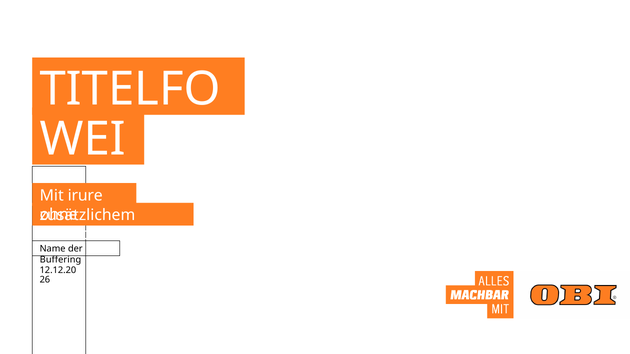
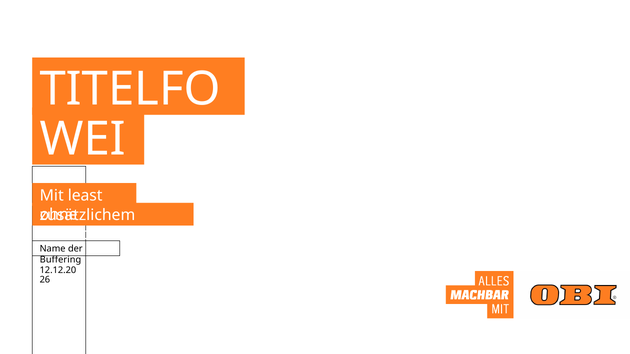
irure: irure -> least
